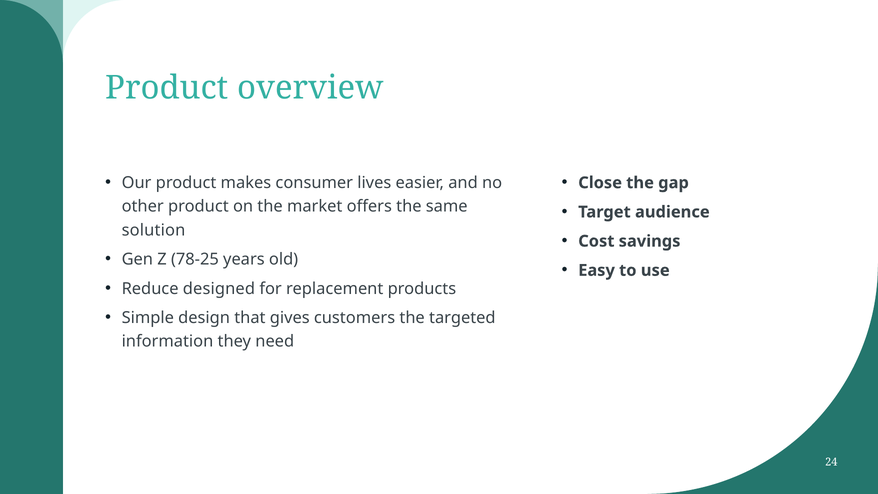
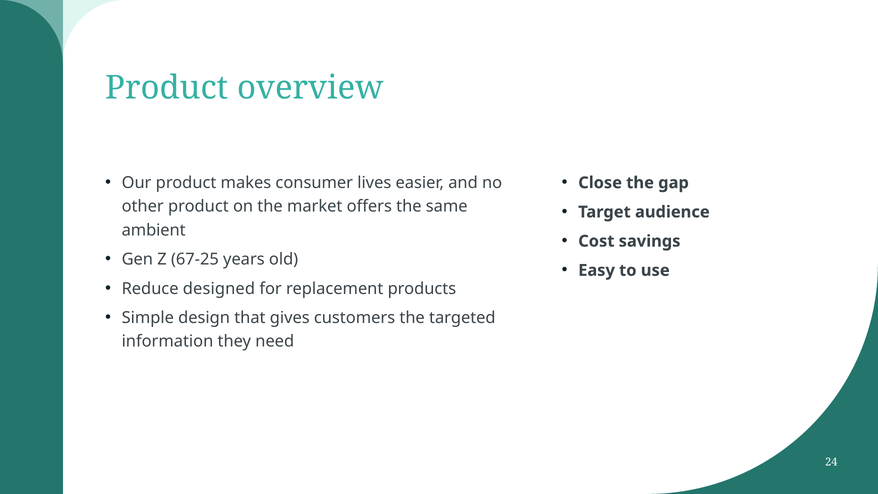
solution: solution -> ambient
78-25: 78-25 -> 67-25
